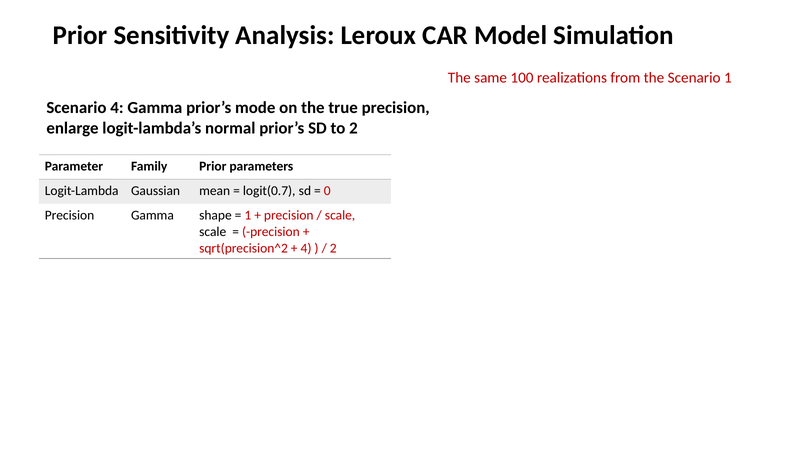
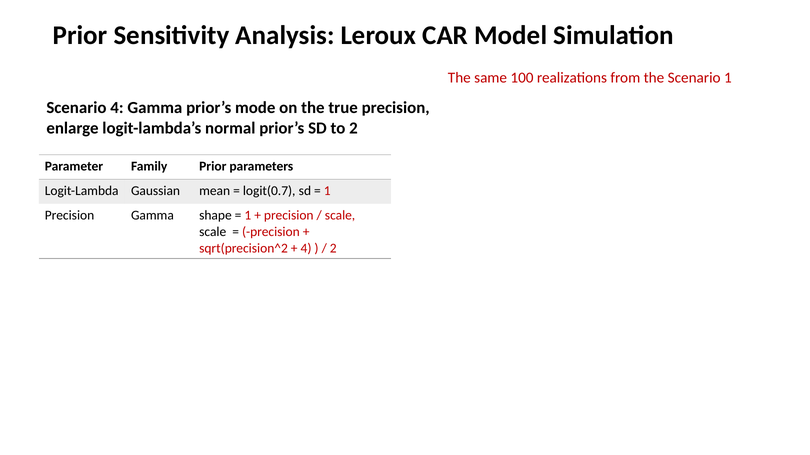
0 at (327, 191): 0 -> 1
